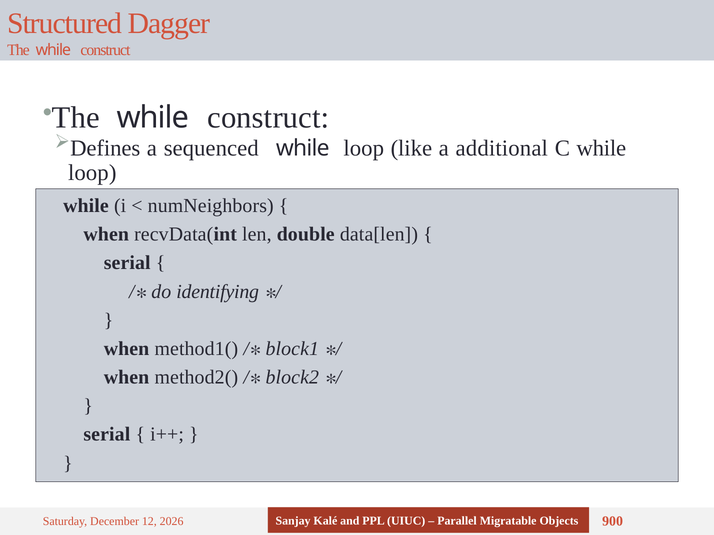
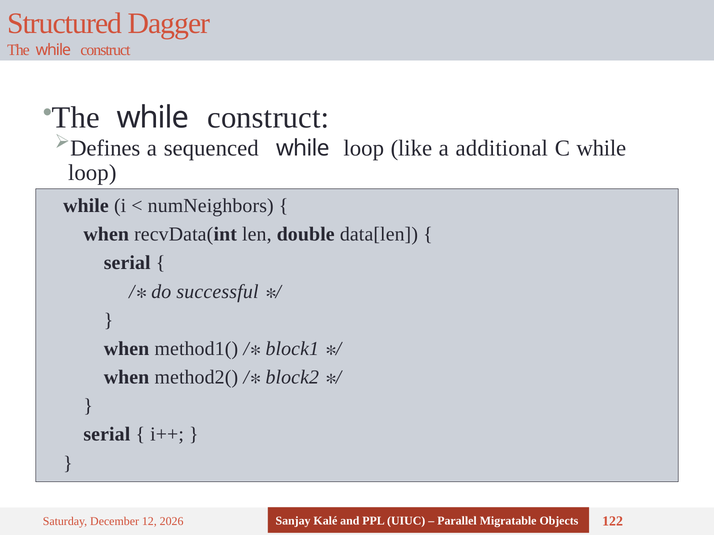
identifying: identifying -> successful
900: 900 -> 122
